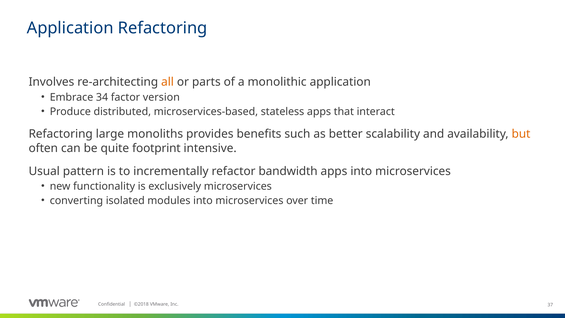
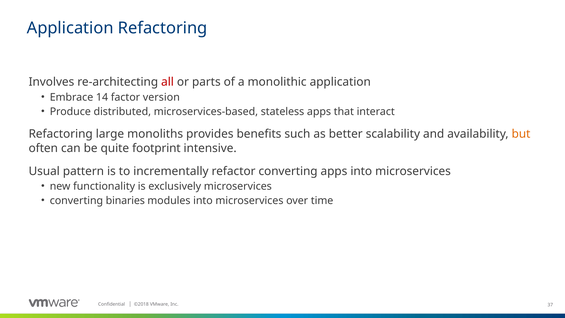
all colour: orange -> red
34: 34 -> 14
refactor bandwidth: bandwidth -> converting
isolated: isolated -> binaries
